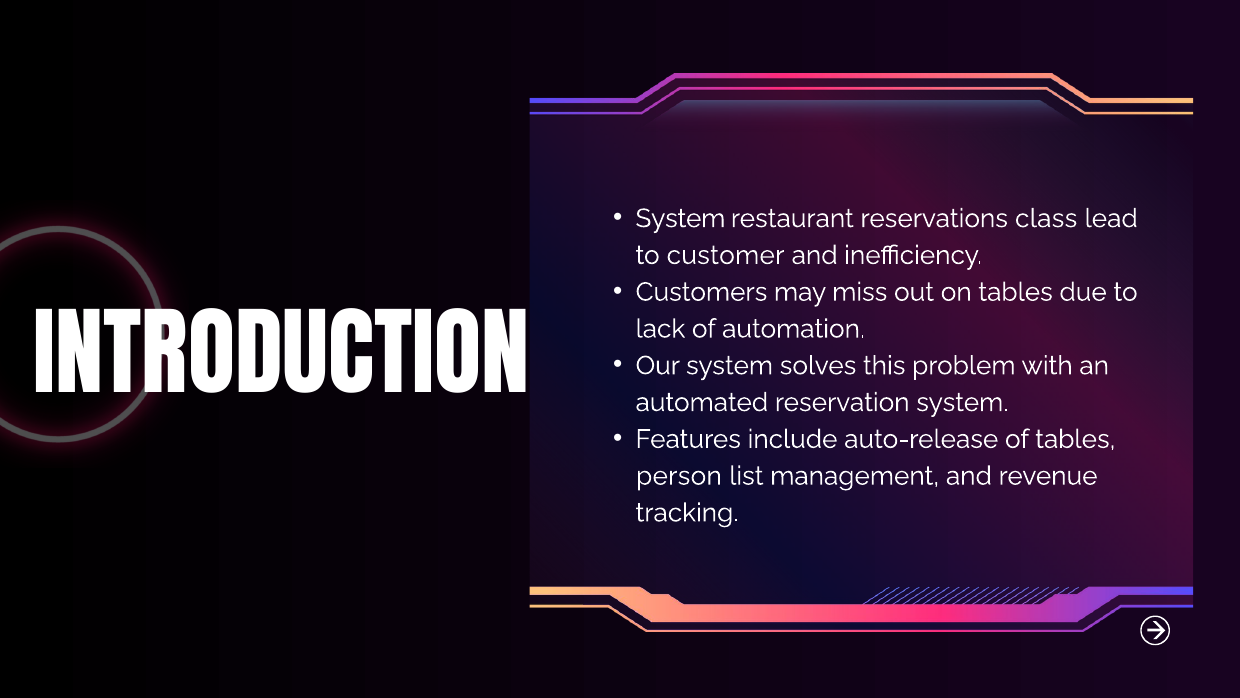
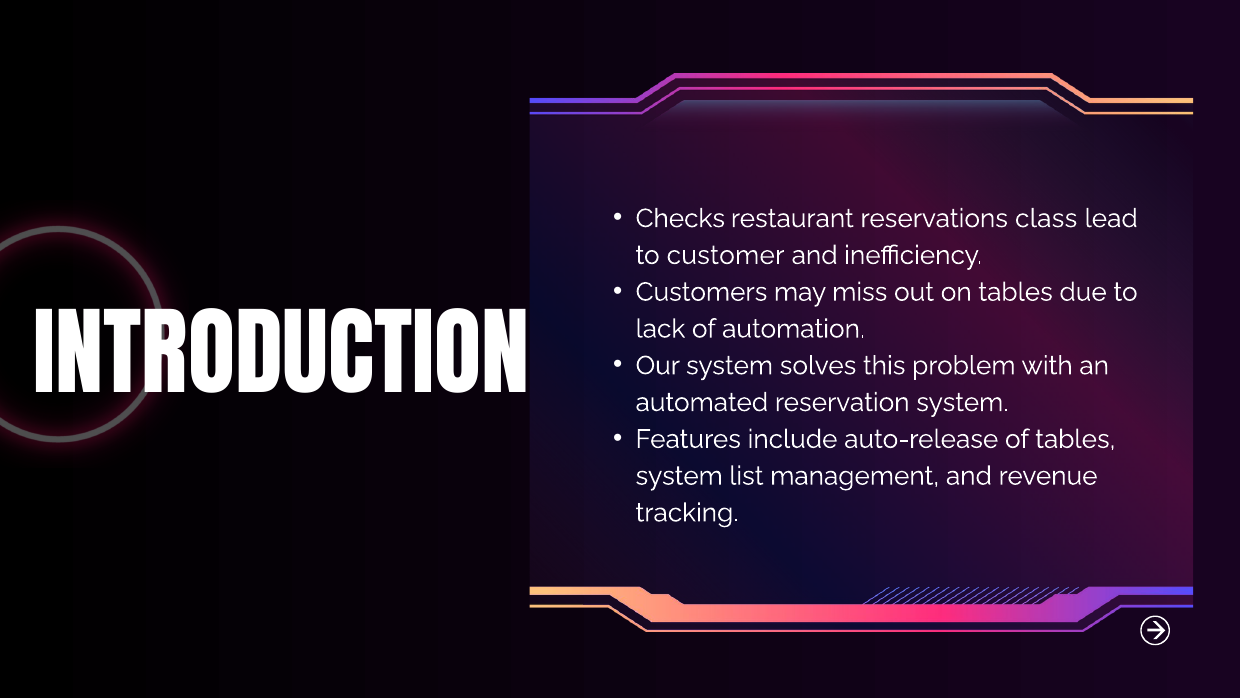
System at (680, 218): System -> Checks
person at (679, 476): person -> system
